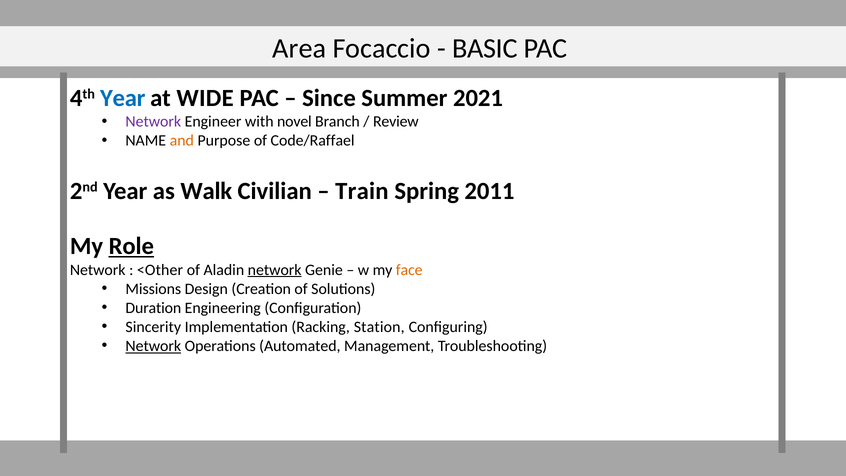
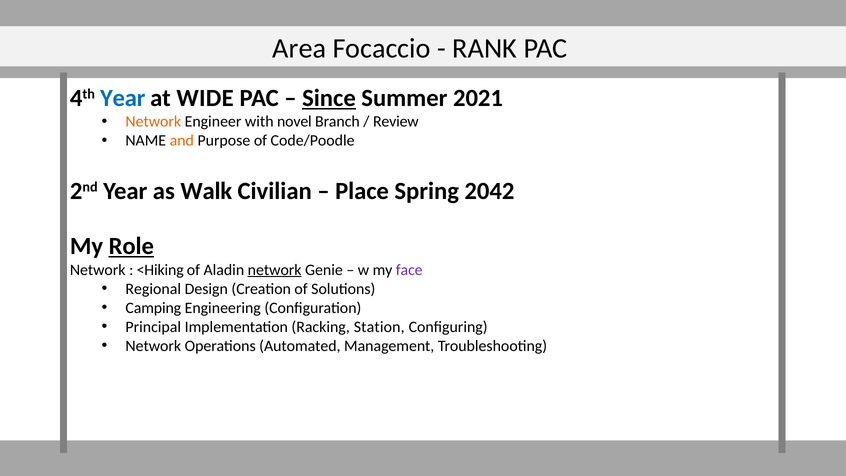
BASIC: BASIC -> RANK
Since underline: none -> present
Network at (153, 122) colour: purple -> orange
Code/Raffael: Code/Raffael -> Code/Poodle
Train: Train -> Place
2011: 2011 -> 2042
<Other: <Other -> <Hiking
face colour: orange -> purple
Missions: Missions -> Regional
Duration: Duration -> Camping
Sincerity: Sincerity -> Principal
Network at (153, 346) underline: present -> none
